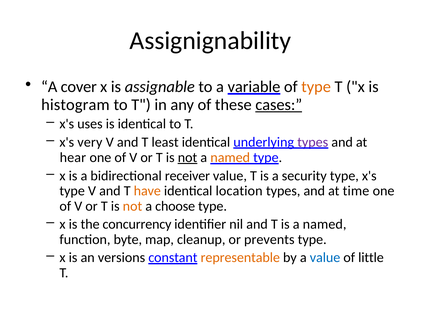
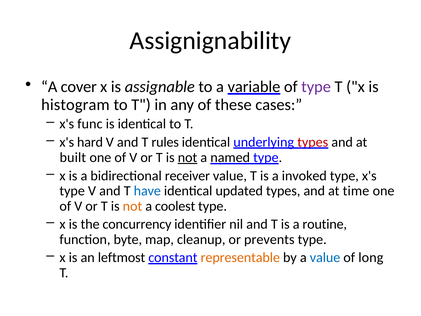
type at (316, 87) colour: orange -> purple
cases underline: present -> none
uses: uses -> func
very: very -> hard
least: least -> rules
types at (313, 142) colour: purple -> red
hear: hear -> built
named at (230, 157) colour: orange -> black
security: security -> invoked
have colour: orange -> blue
location: location -> updated
choose: choose -> coolest
is a named: named -> routine
versions: versions -> leftmost
little: little -> long
